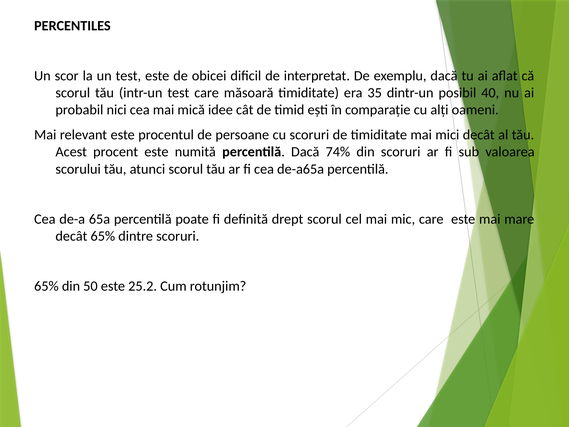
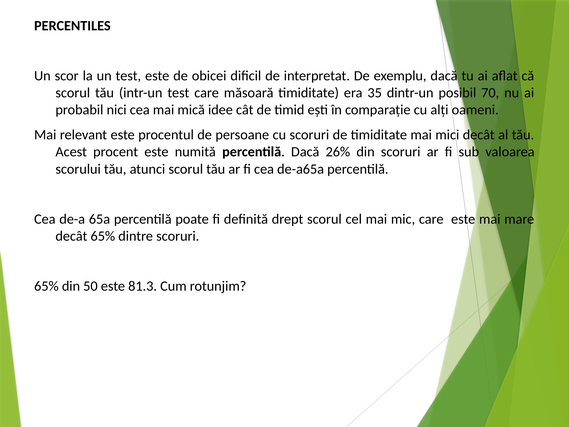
40: 40 -> 70
74%: 74% -> 26%
25.2: 25.2 -> 81.3
